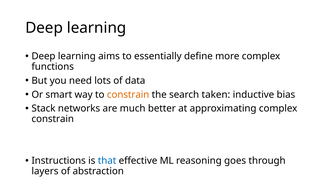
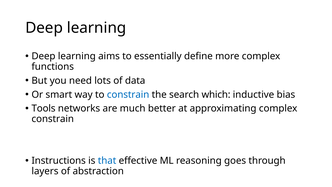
constrain at (128, 94) colour: orange -> blue
taken: taken -> which
Stack: Stack -> Tools
